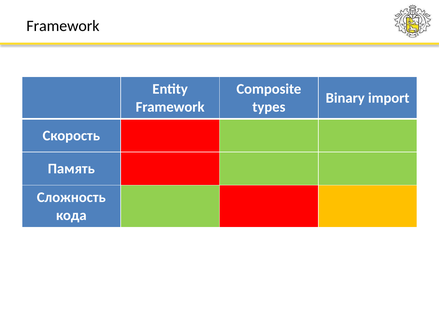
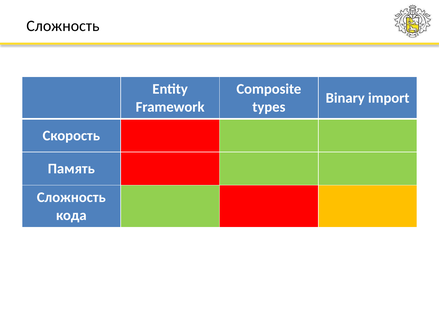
Framework at (63, 26): Framework -> Сложность
